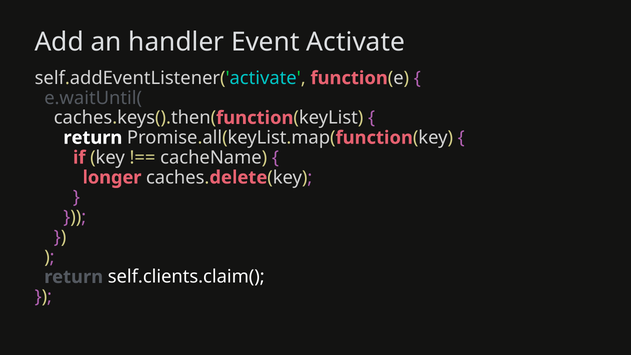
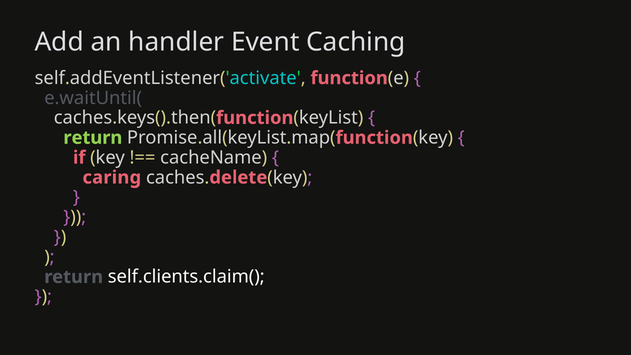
Activate: Activate -> Caching
return at (93, 138) colour: white -> light green
longer: longer -> caring
